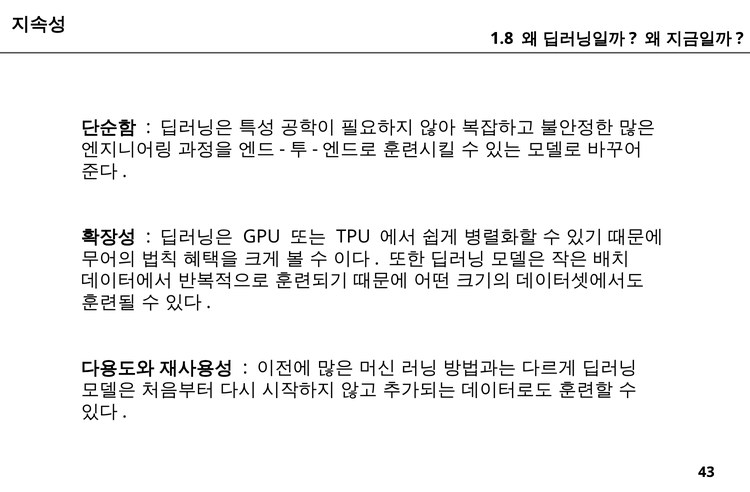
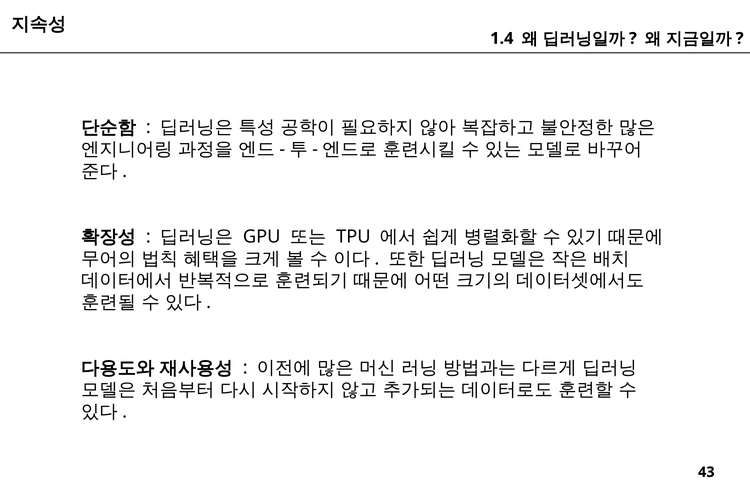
1.8: 1.8 -> 1.4
